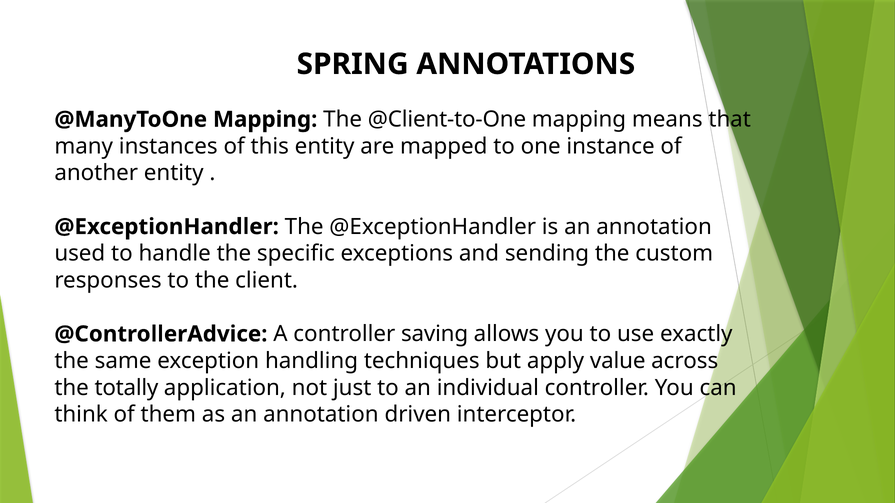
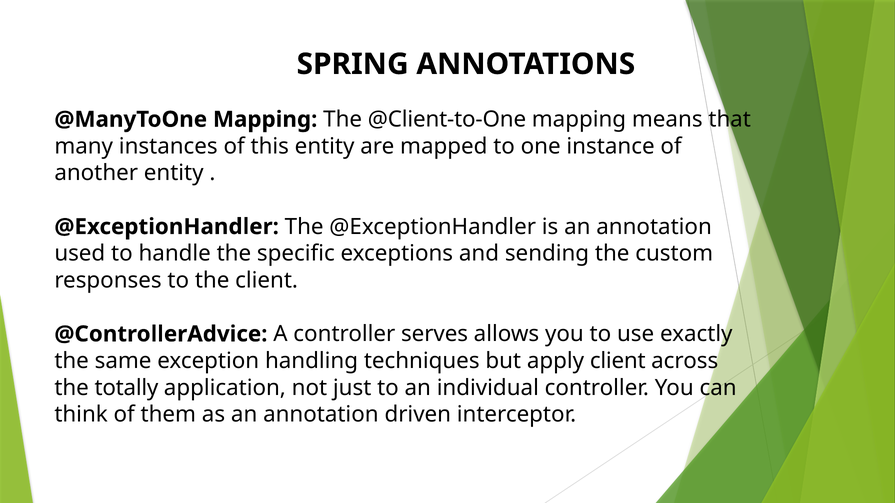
saving: saving -> serves
apply value: value -> client
